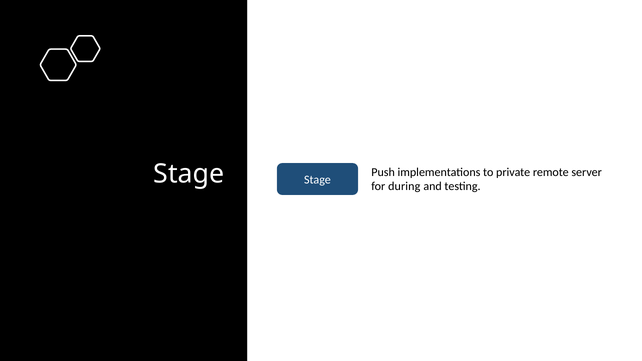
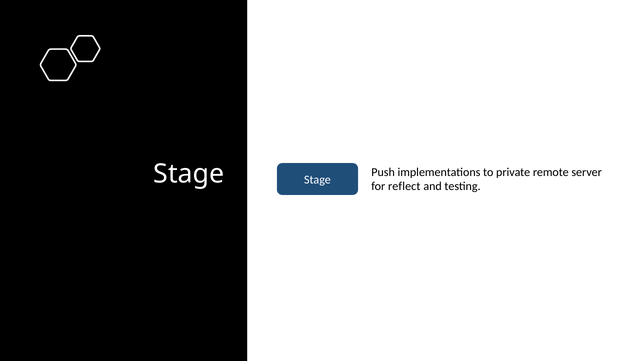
during: during -> reflect
